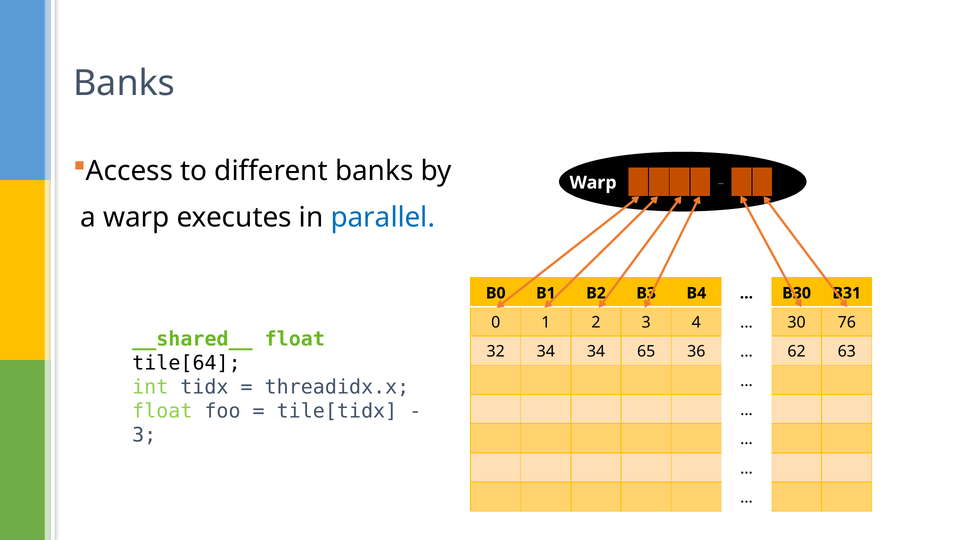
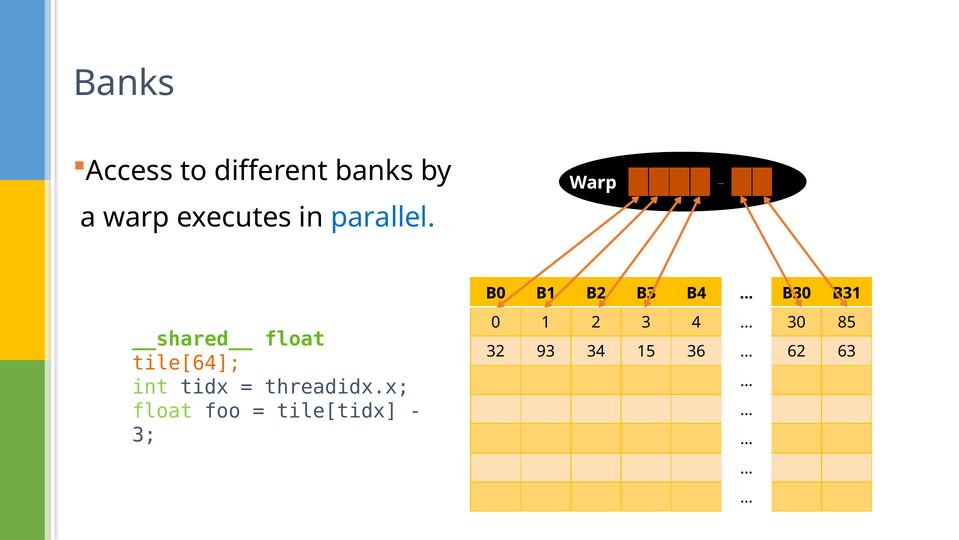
76: 76 -> 85
32 34: 34 -> 93
65: 65 -> 15
tile[64 colour: black -> orange
